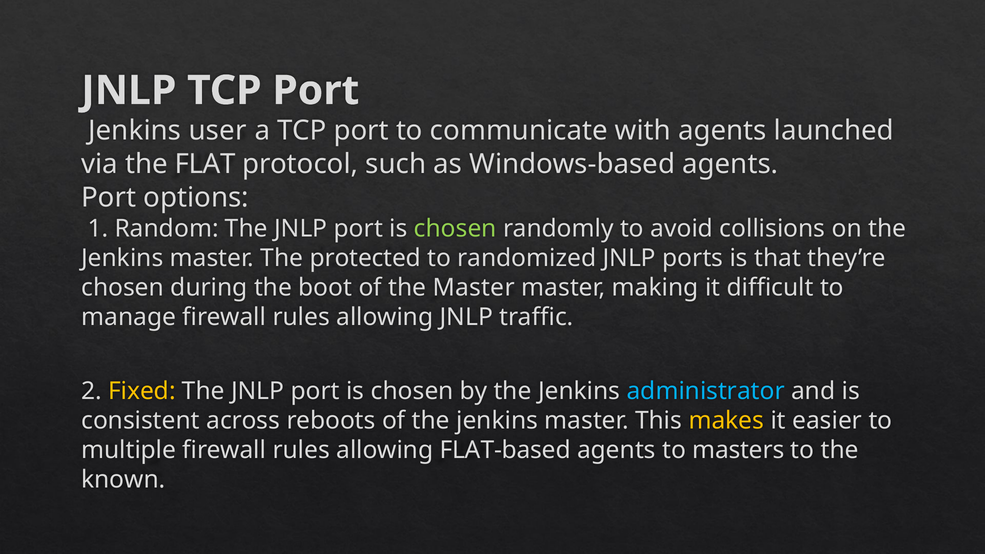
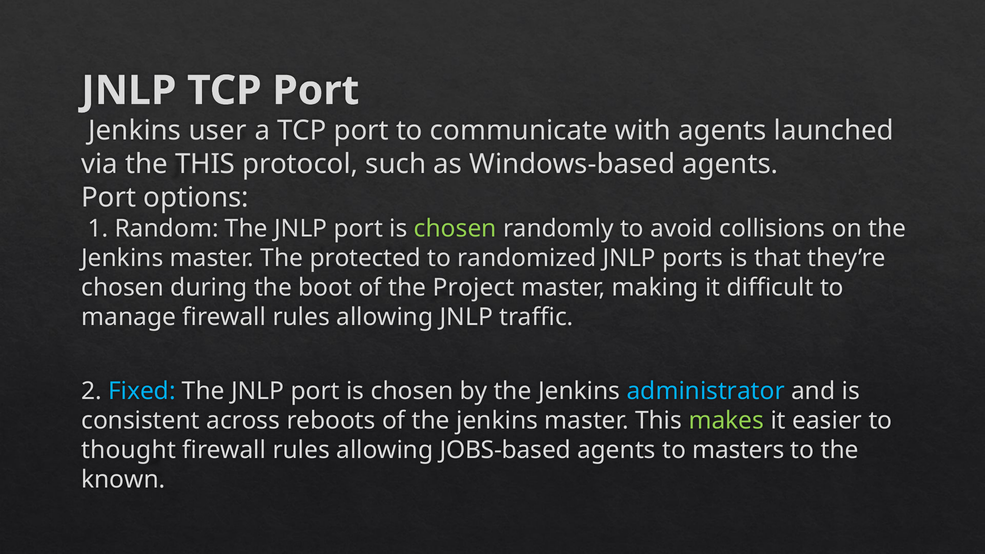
the FLAT: FLAT -> THIS
the Master: Master -> Project
Fixed colour: yellow -> light blue
makes colour: yellow -> light green
multiple: multiple -> thought
FLAT-based: FLAT-based -> JOBS-based
